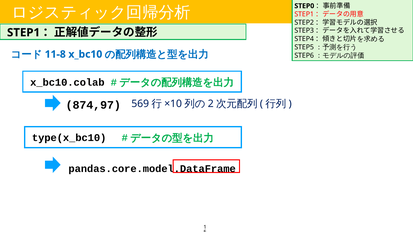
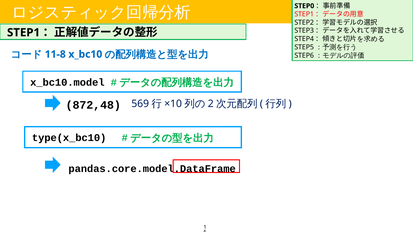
x_bc10.colab: x_bc10.colab -> x_bc10.model
874,97: 874,97 -> 872,48
